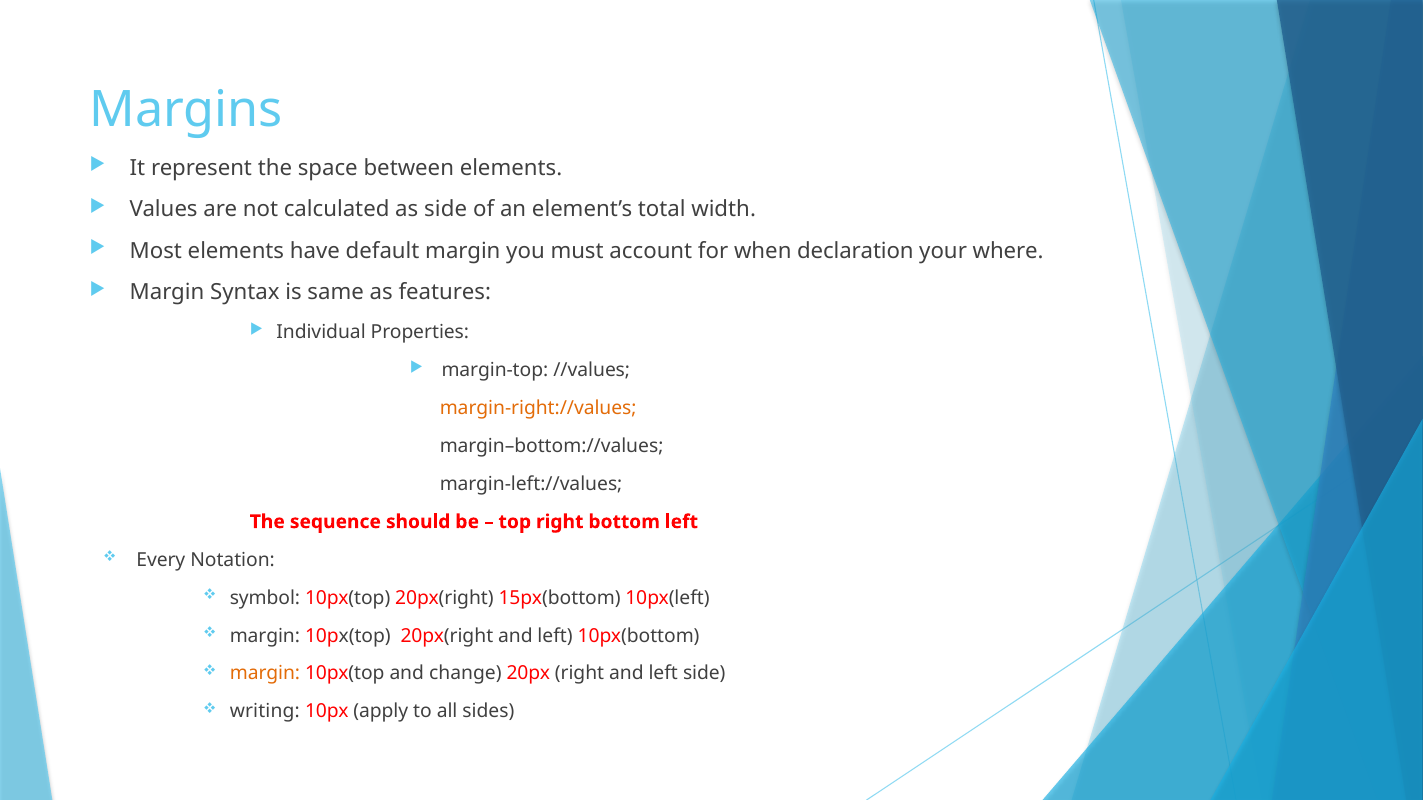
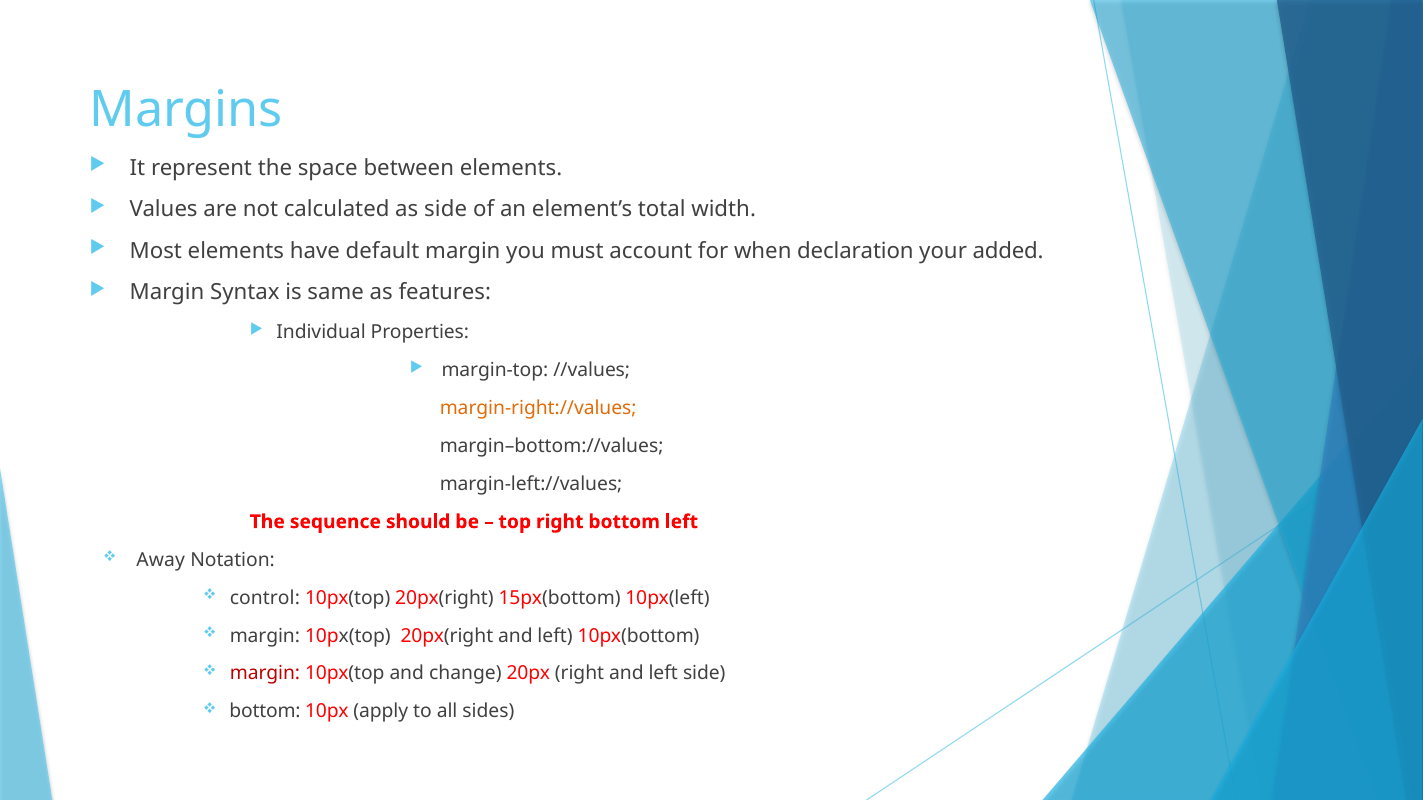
where: where -> added
Every: Every -> Away
symbol: symbol -> control
margin at (265, 674) colour: orange -> red
writing at (265, 712): writing -> bottom
